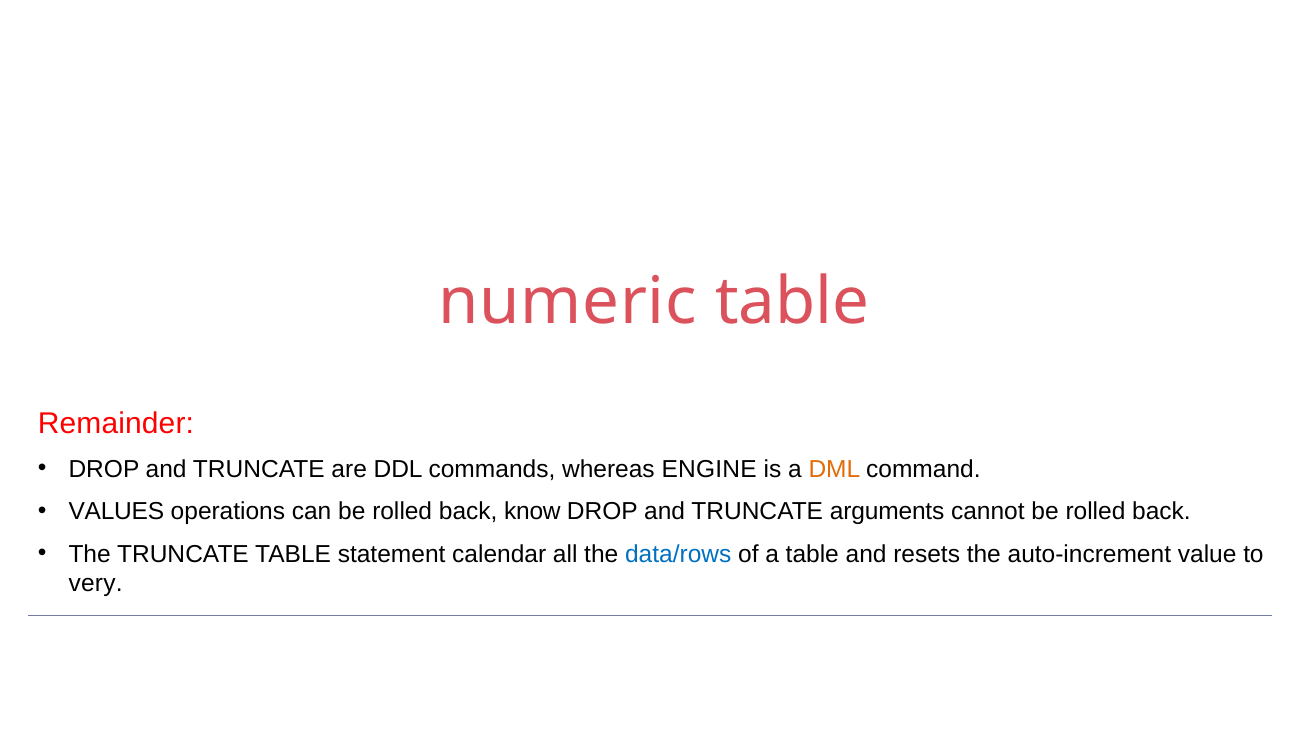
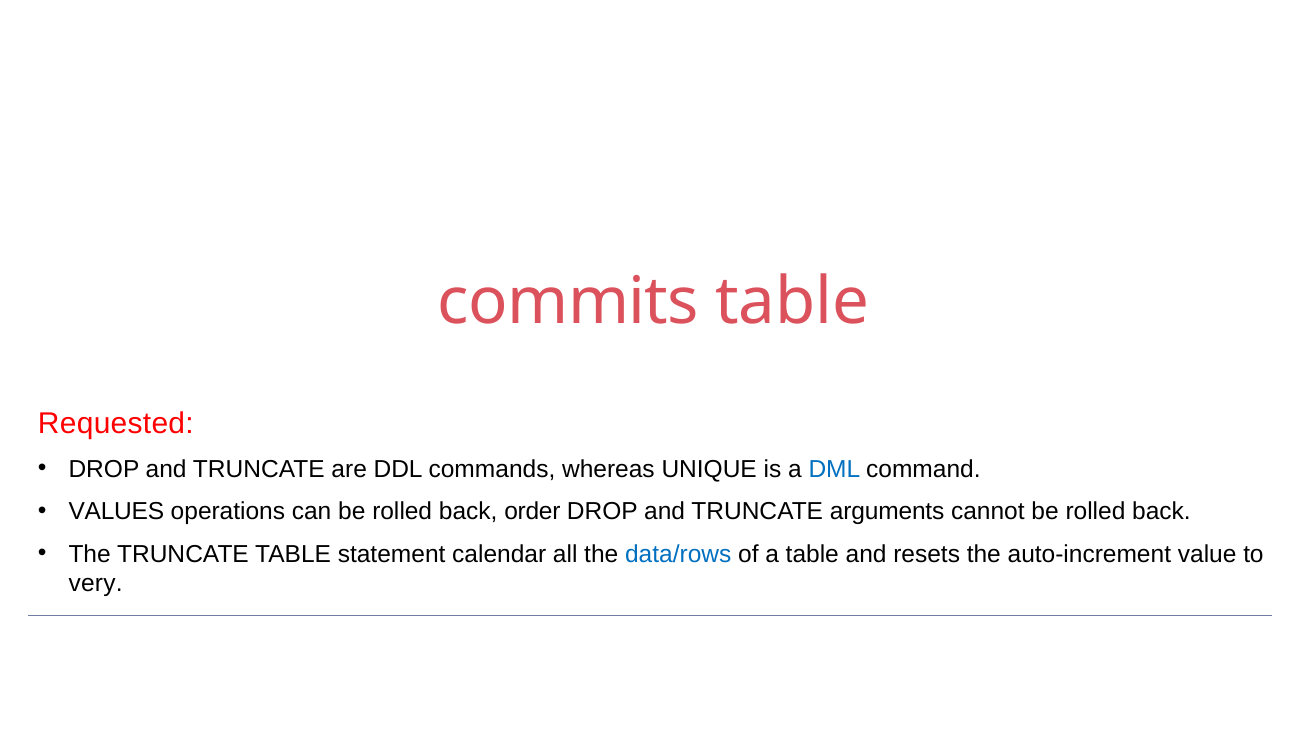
numeric: numeric -> commits
Remainder: Remainder -> Requested
ENGINE: ENGINE -> UNIQUE
DML colour: orange -> blue
know: know -> order
